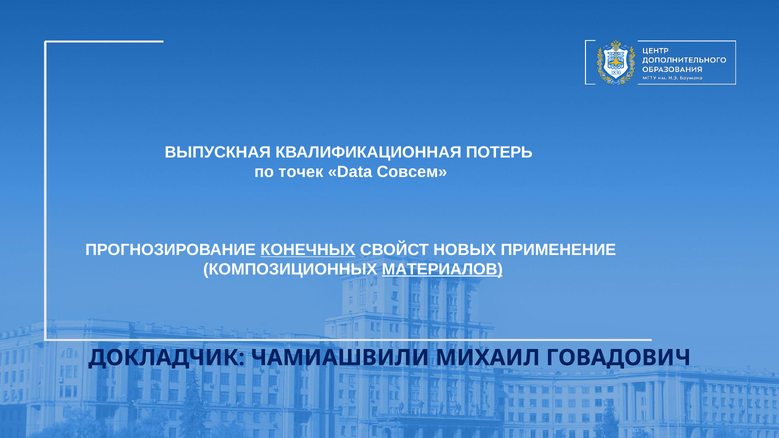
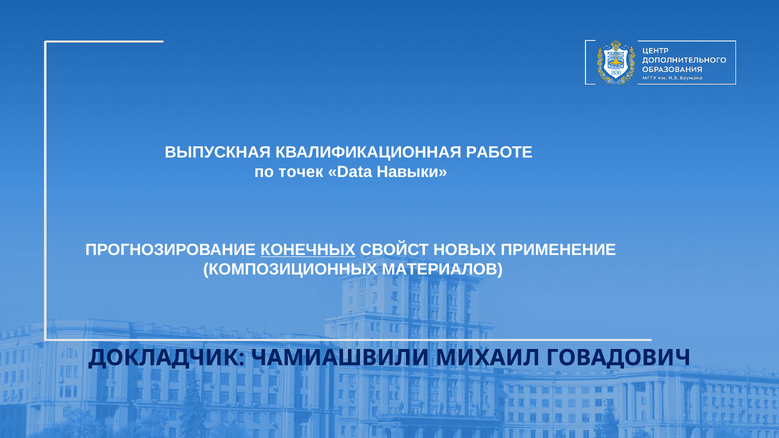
ПОТЕРЬ: ПОТЕРЬ -> РАБОТЕ
Совсем: Совсем -> Навыки
МАТЕРИАЛОВ underline: present -> none
